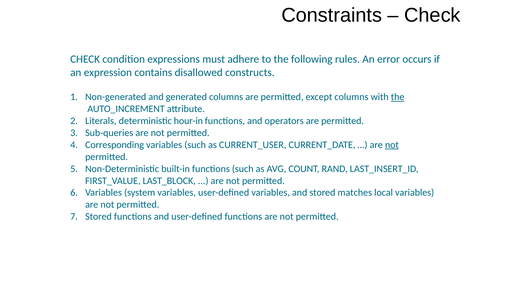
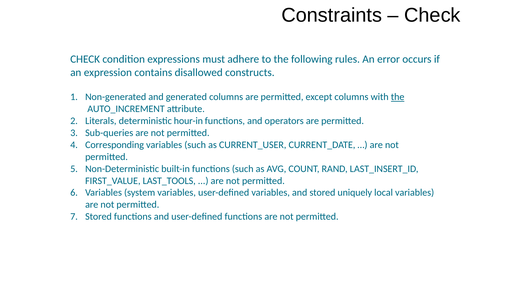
not at (392, 145) underline: present -> none
LAST_BLOCK: LAST_BLOCK -> LAST_TOOLS
matches: matches -> uniquely
